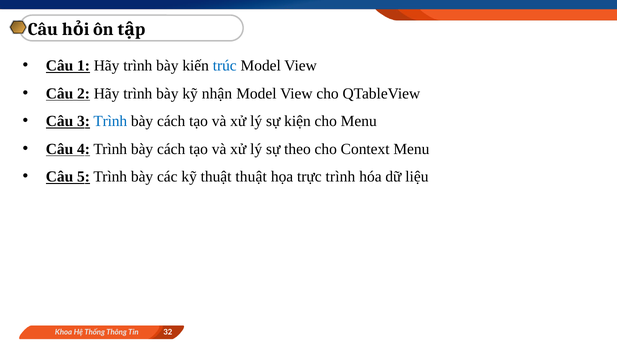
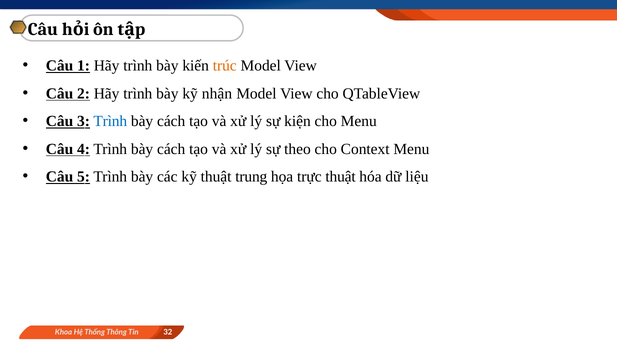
trúc colour: blue -> orange
thuật thuật: thuật -> trung
trực trình: trình -> thuật
